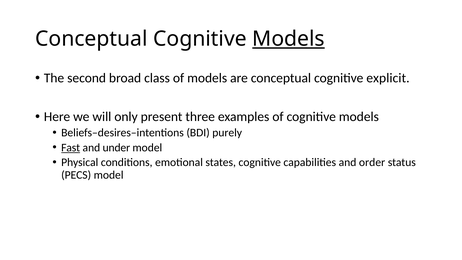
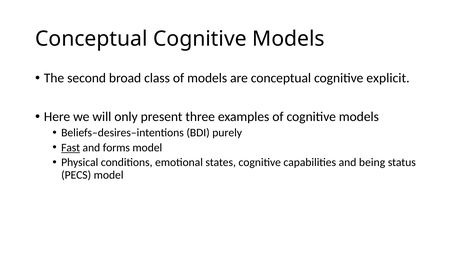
Models at (288, 39) underline: present -> none
under: under -> forms
order: order -> being
